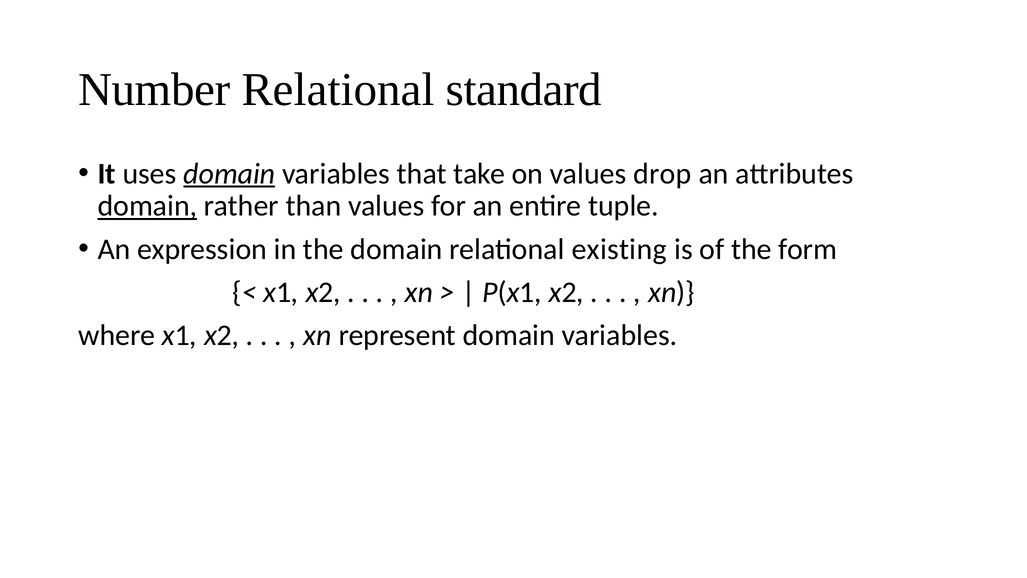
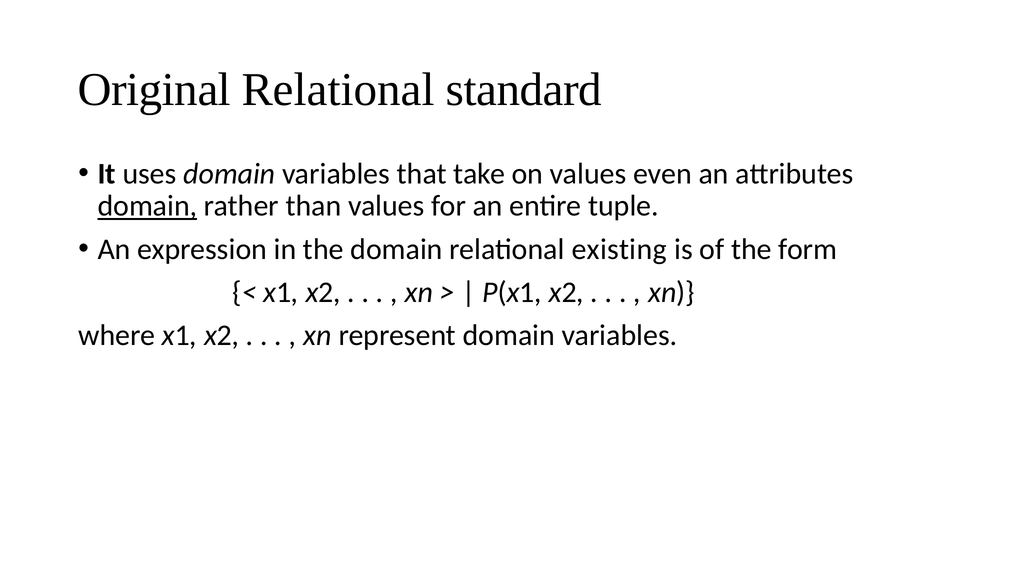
Number: Number -> Original
domain at (229, 174) underline: present -> none
drop: drop -> even
